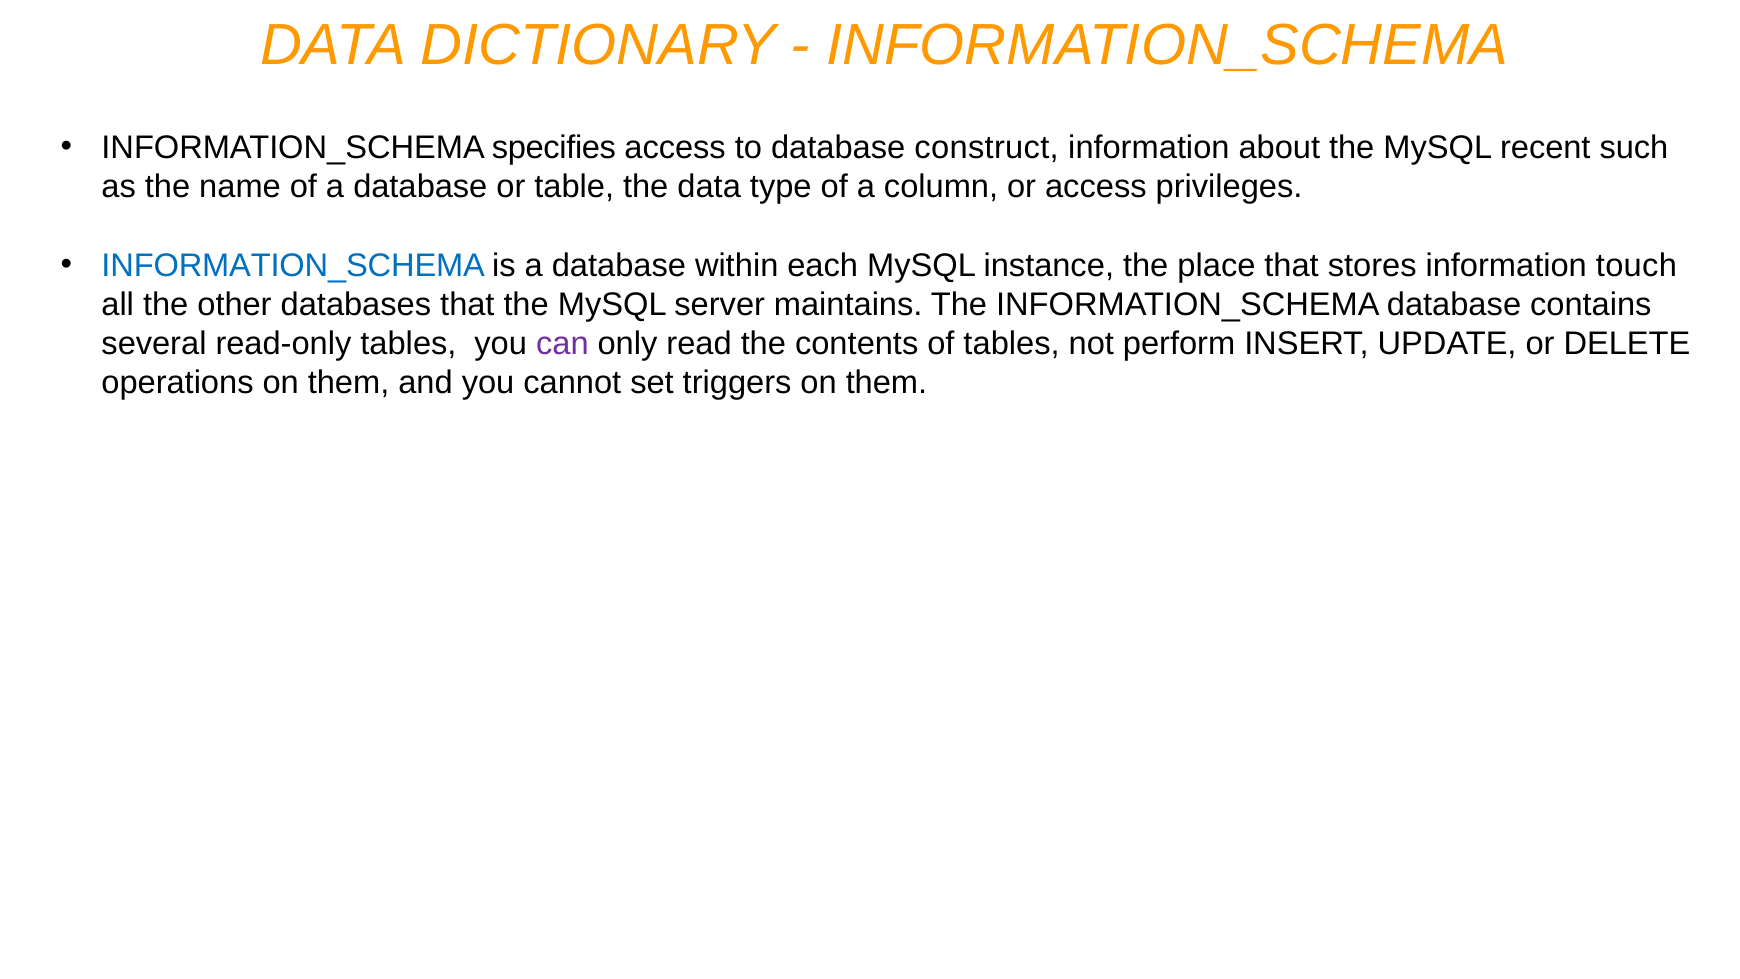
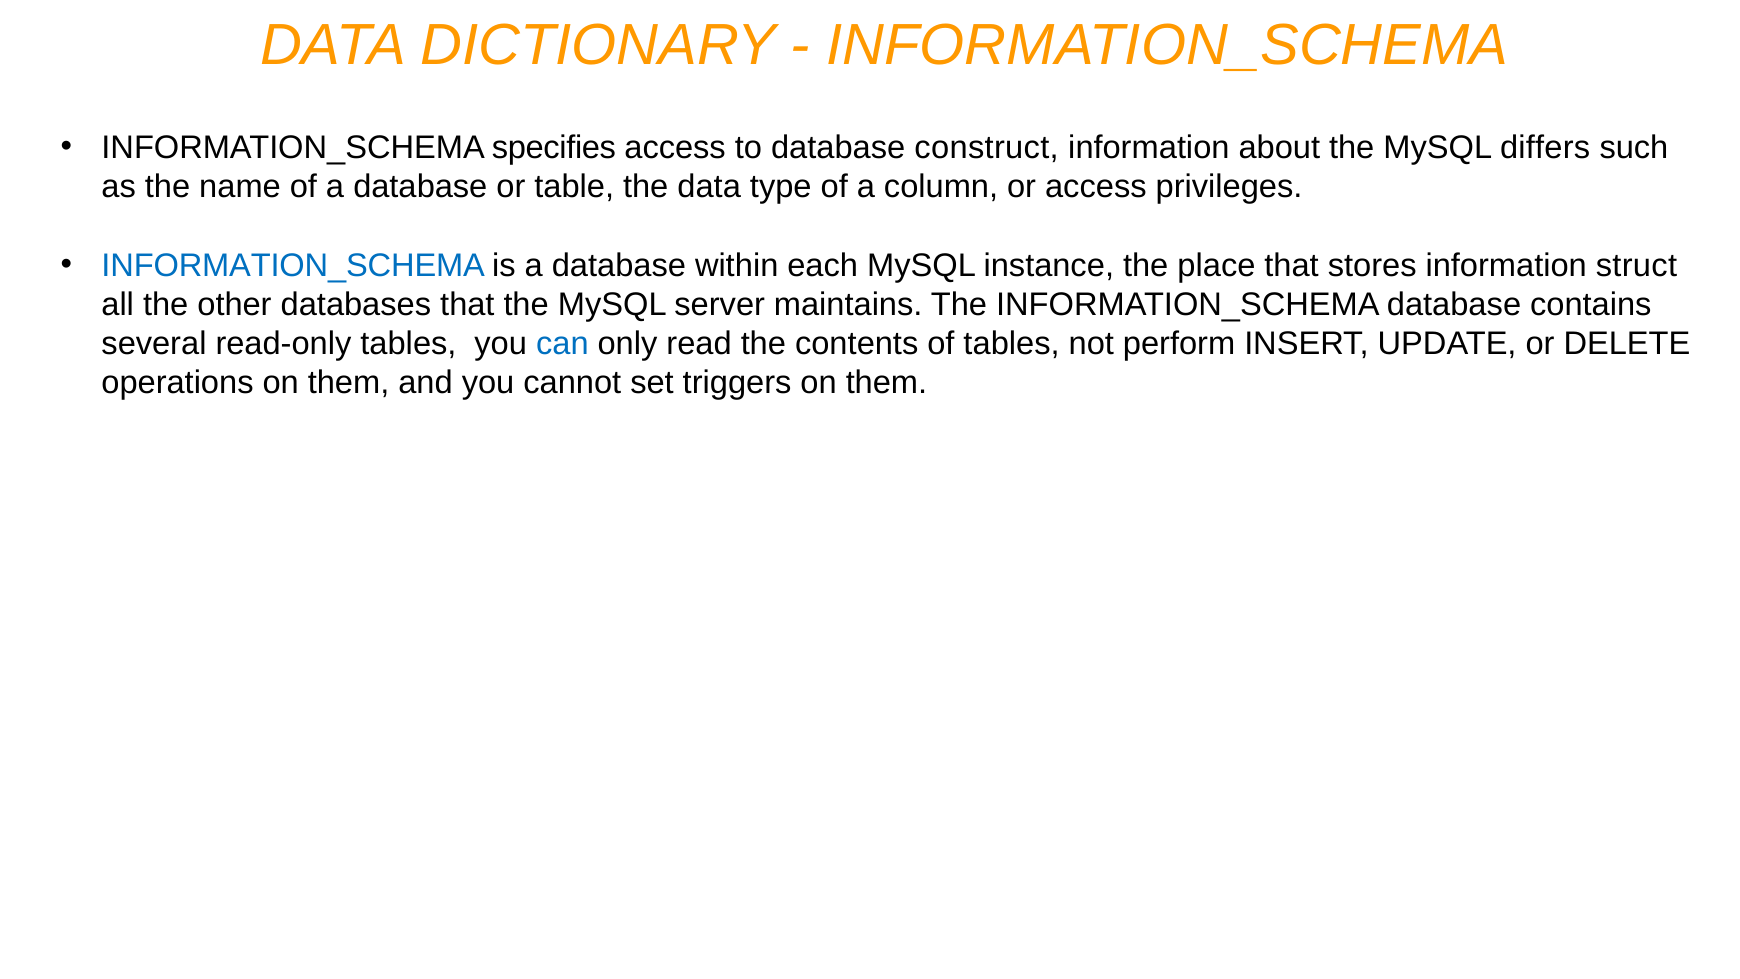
recent: recent -> differs
touch: touch -> struct
can colour: purple -> blue
